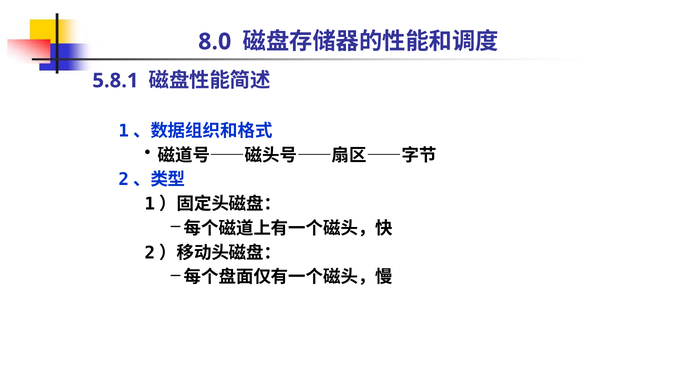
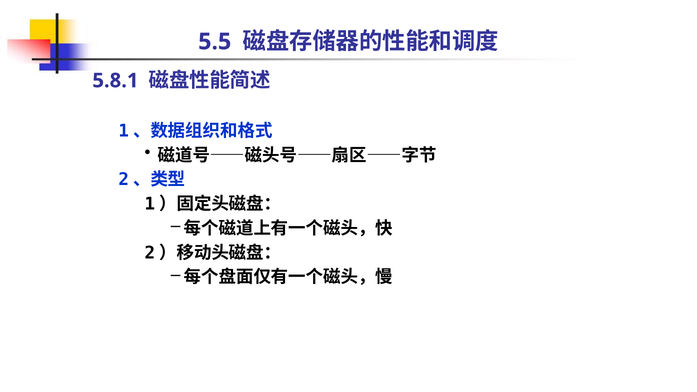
8.0: 8.0 -> 5.5
